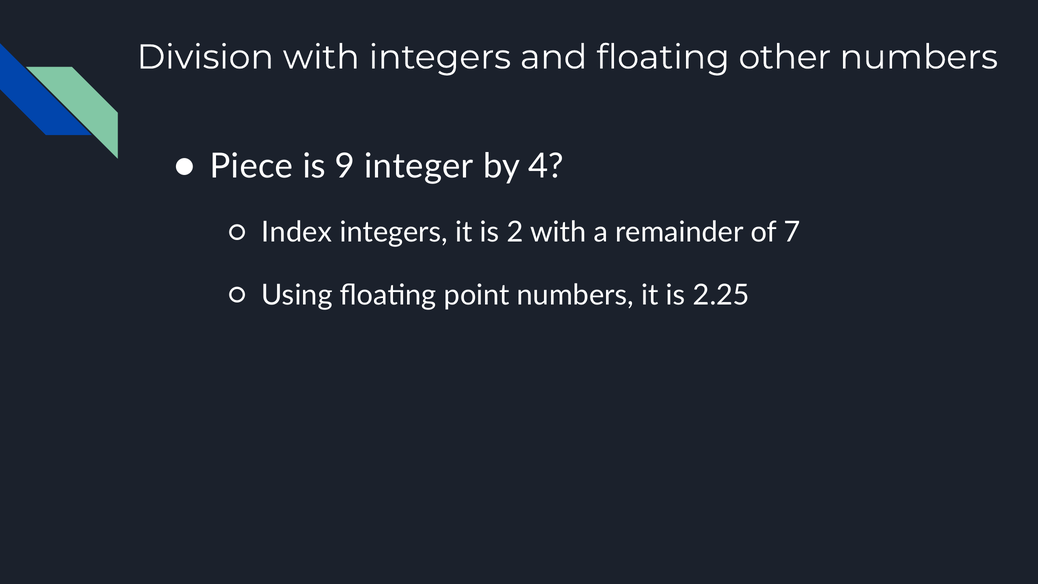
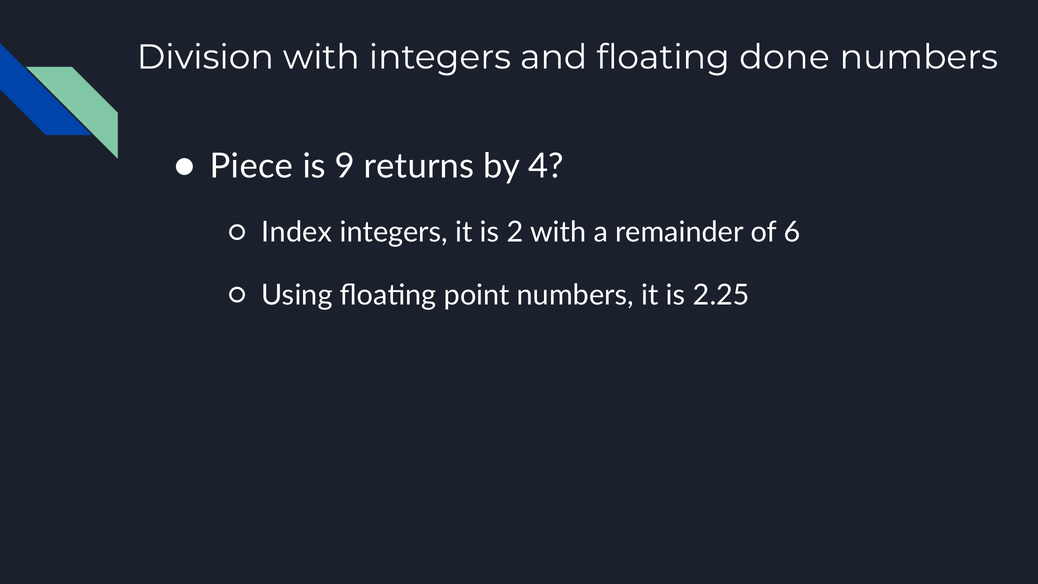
other: other -> done
integer: integer -> returns
7: 7 -> 6
